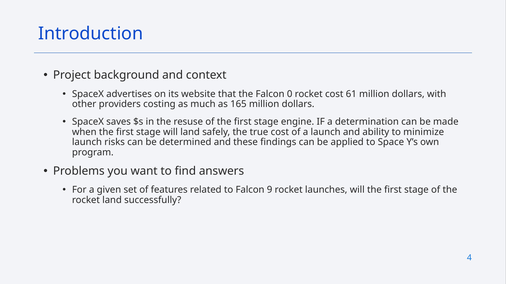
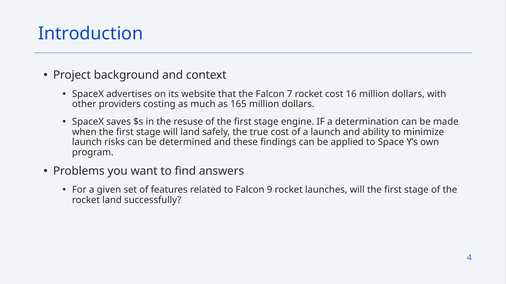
0: 0 -> 7
61: 61 -> 16
